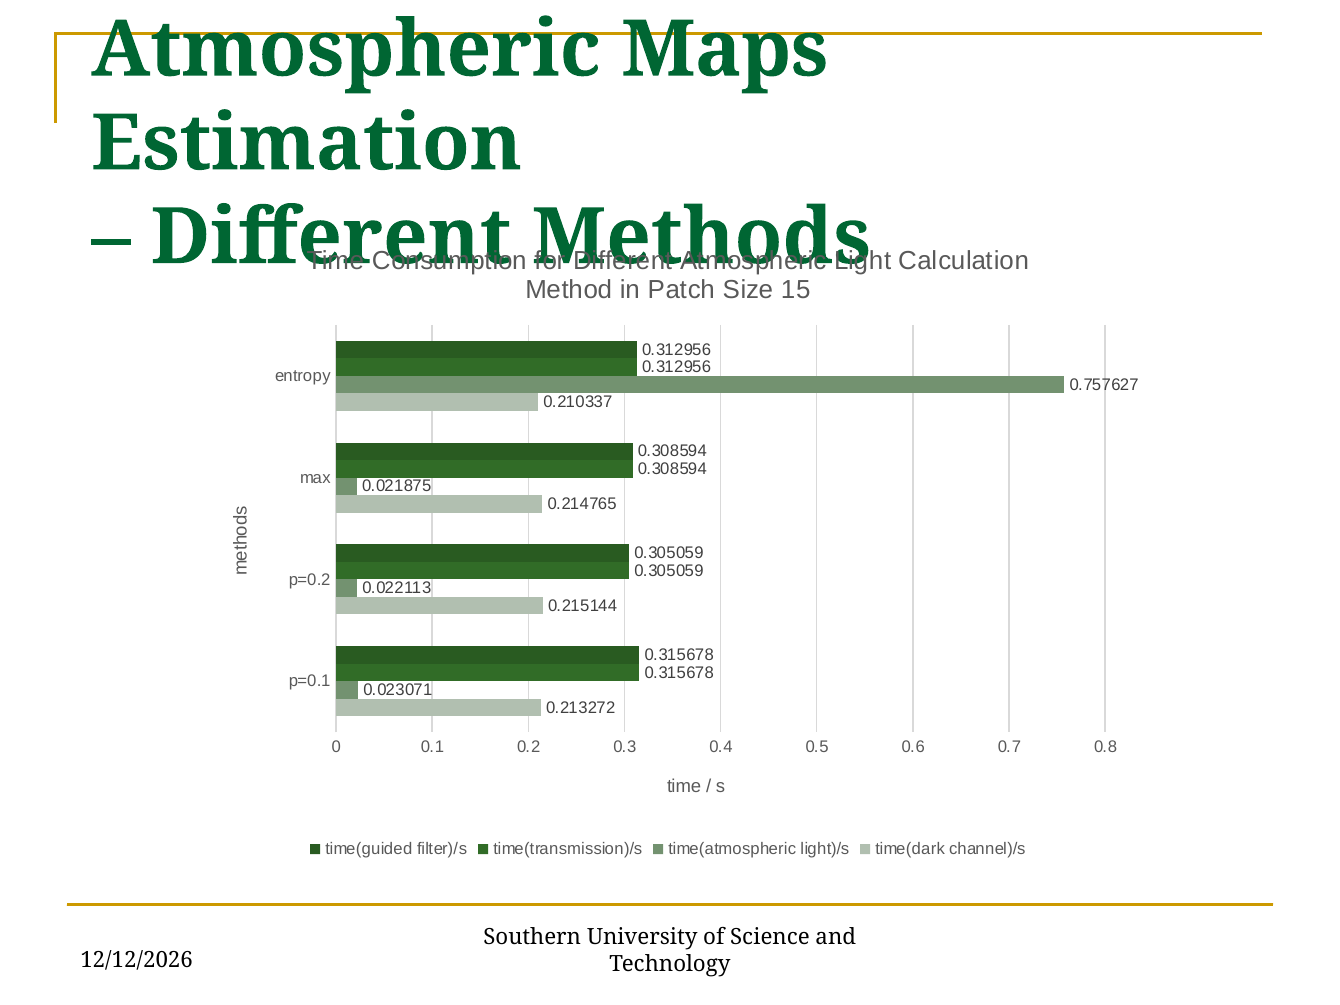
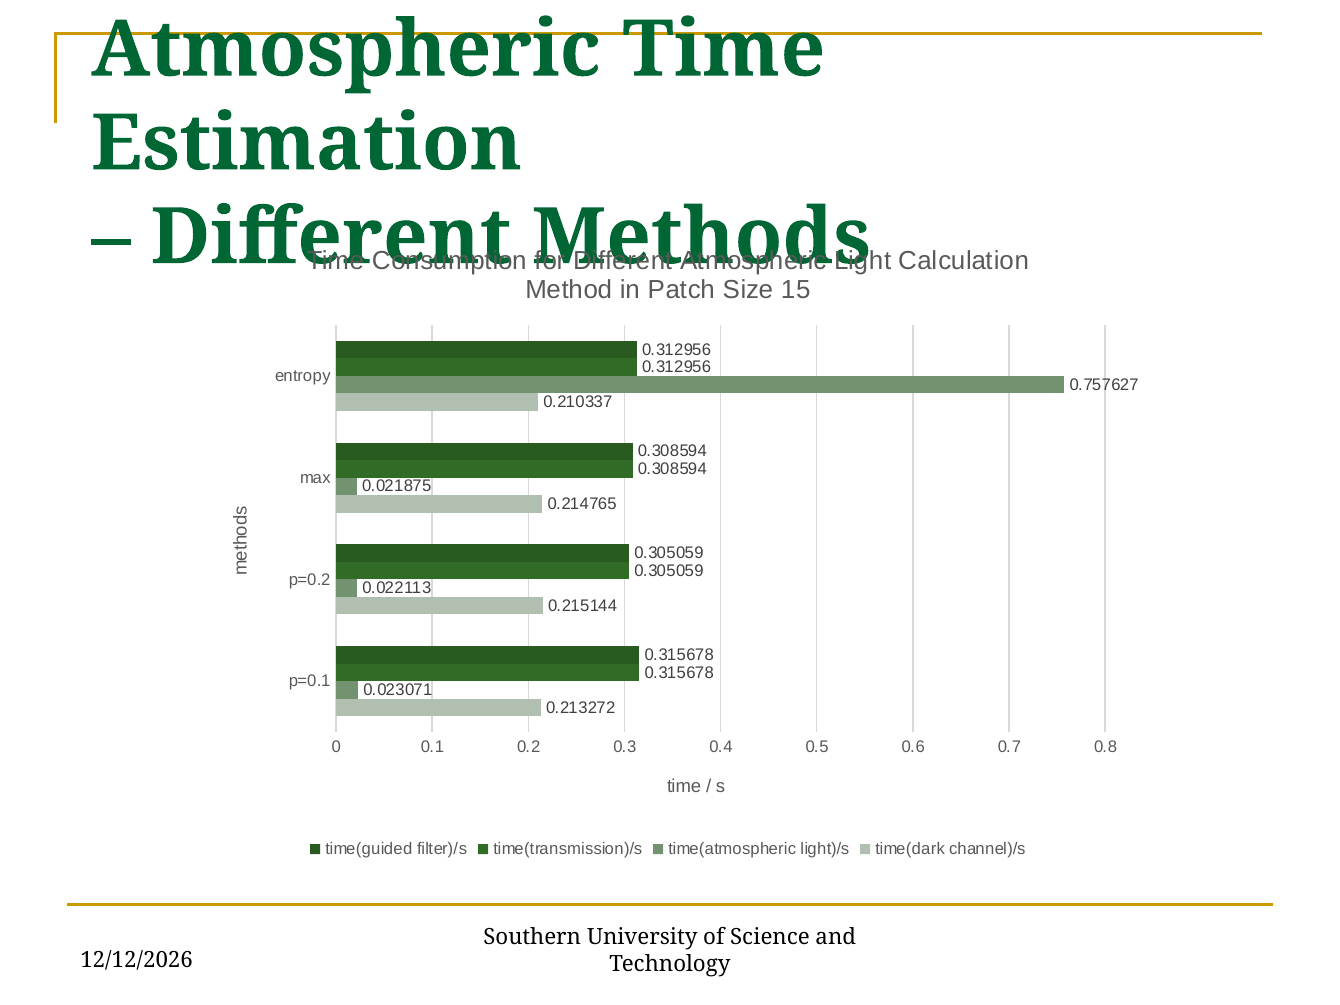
Atmospheric Maps: Maps -> Time
